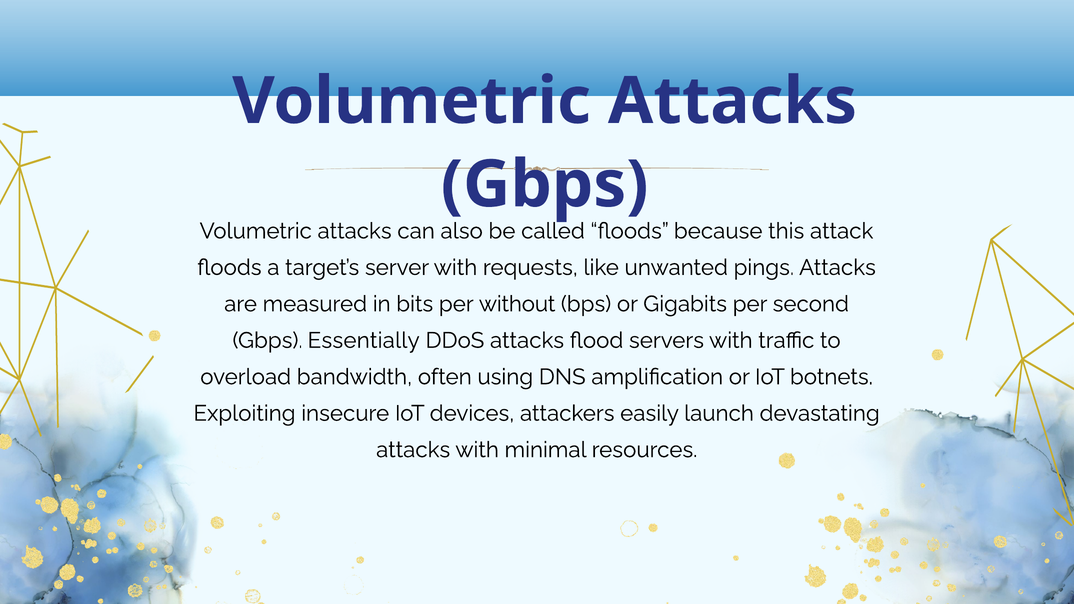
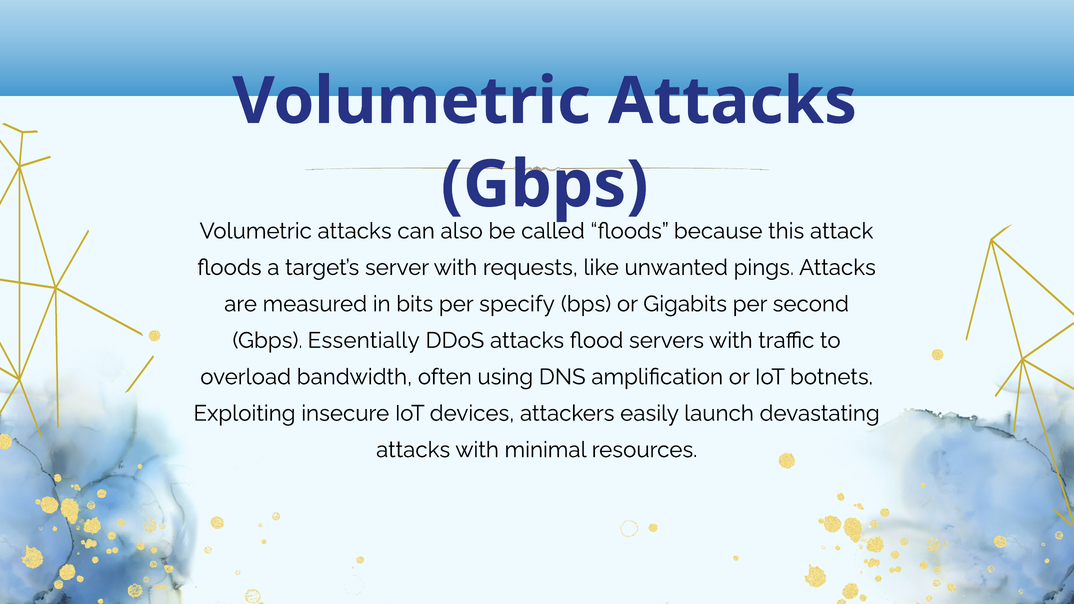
without: without -> specify
